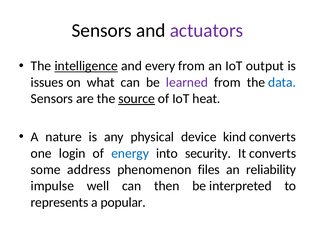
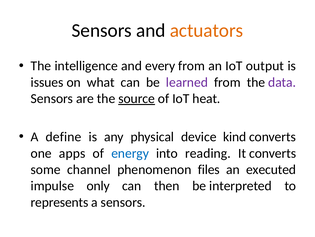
actuators colour: purple -> orange
intelligence underline: present -> none
data colour: blue -> purple
nature: nature -> define
login: login -> apps
security: security -> reading
address: address -> channel
reliability: reliability -> executed
well: well -> only
a popular: popular -> sensors
